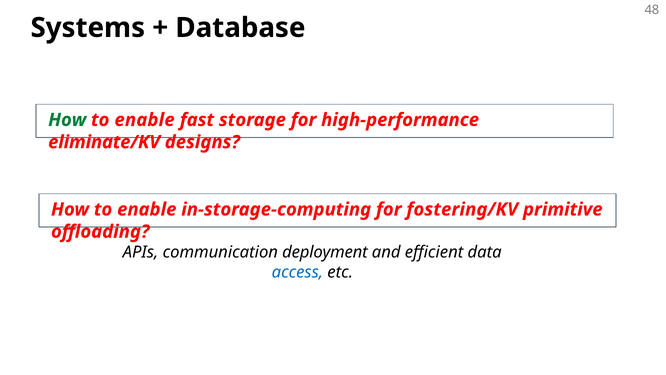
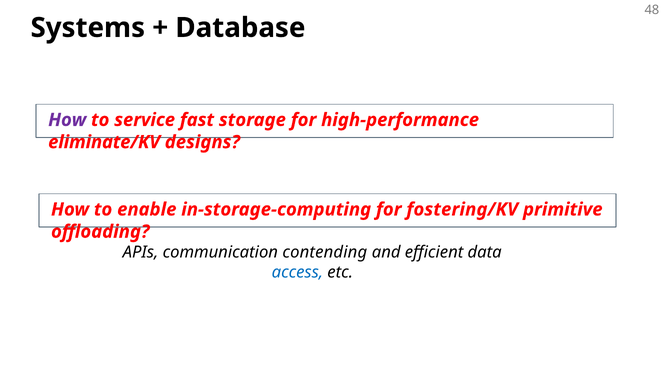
How at (67, 120) colour: green -> purple
enable at (145, 120): enable -> service
deployment: deployment -> contending
